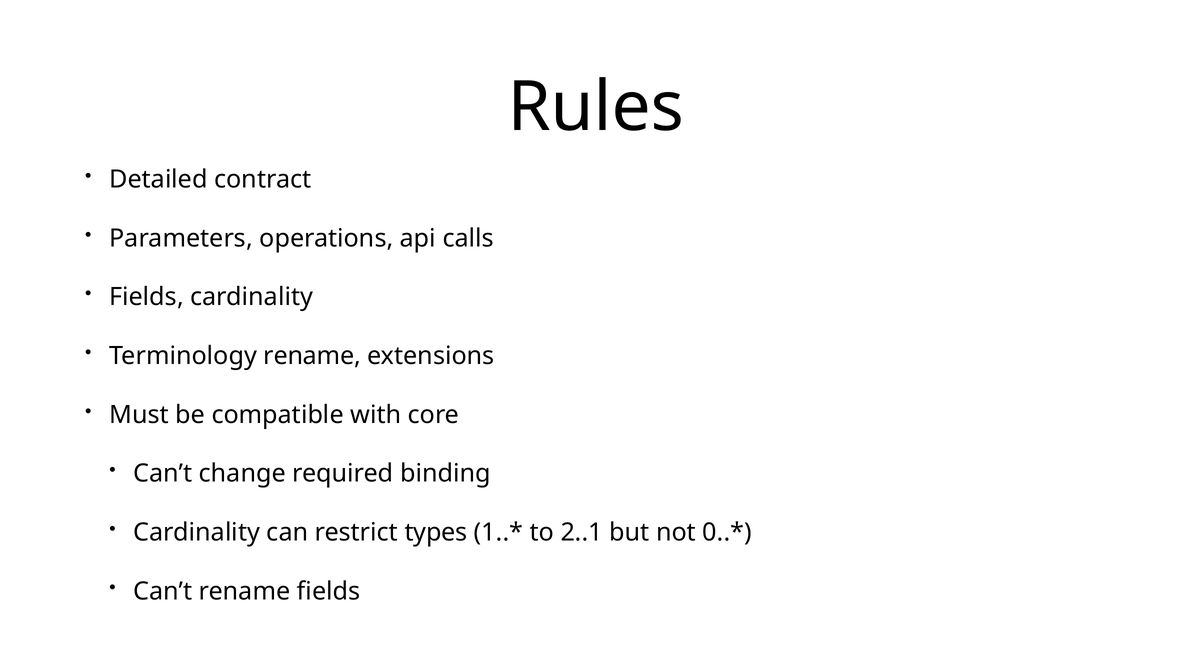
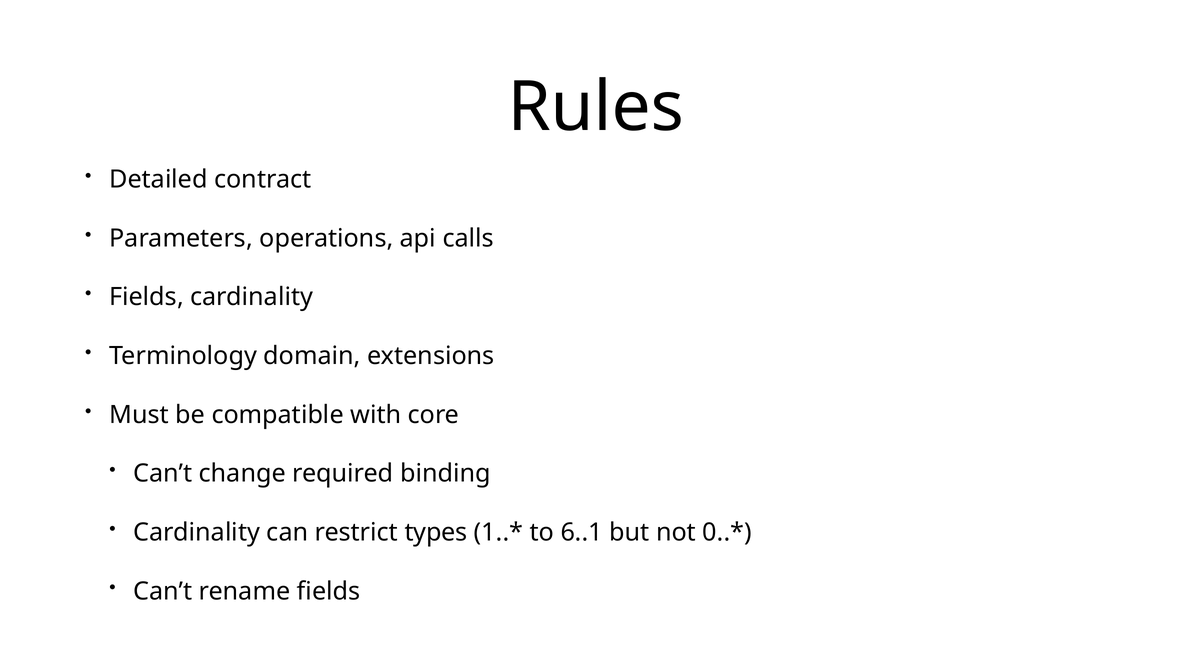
Terminology rename: rename -> domain
2..1: 2..1 -> 6..1
